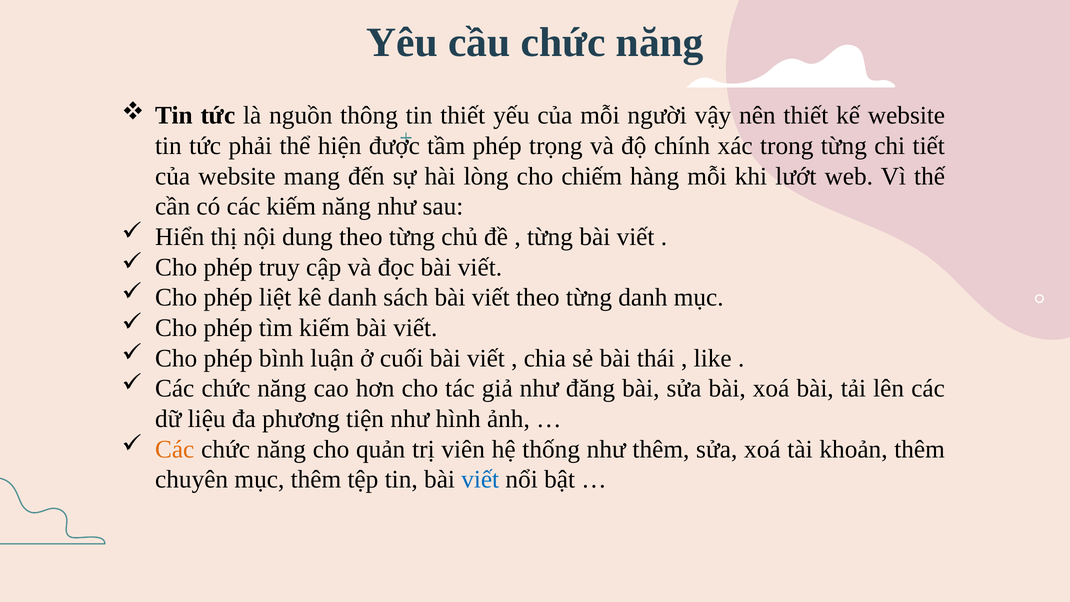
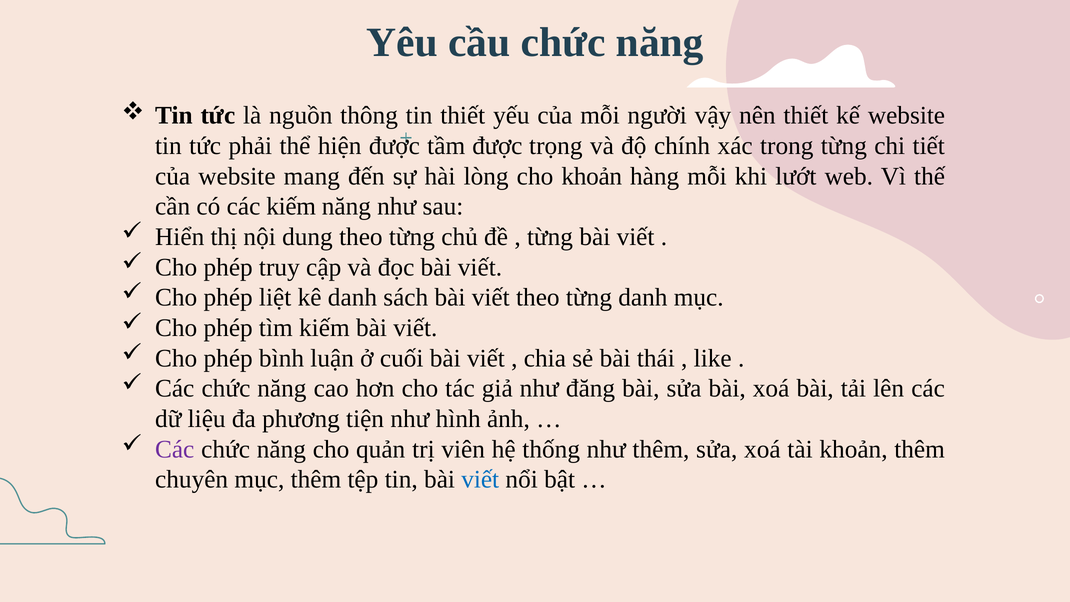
tầm phép: phép -> được
cho chiếm: chiếm -> khoản
Các at (175, 449) colour: orange -> purple
